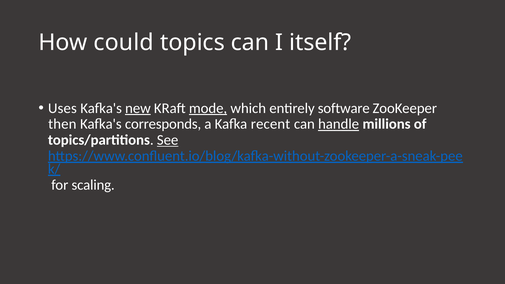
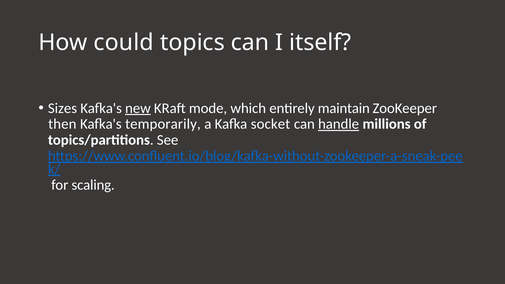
Uses: Uses -> Sizes
mode underline: present -> none
software: software -> maintain
corresponds: corresponds -> temporarily
recent: recent -> socket
See underline: present -> none
